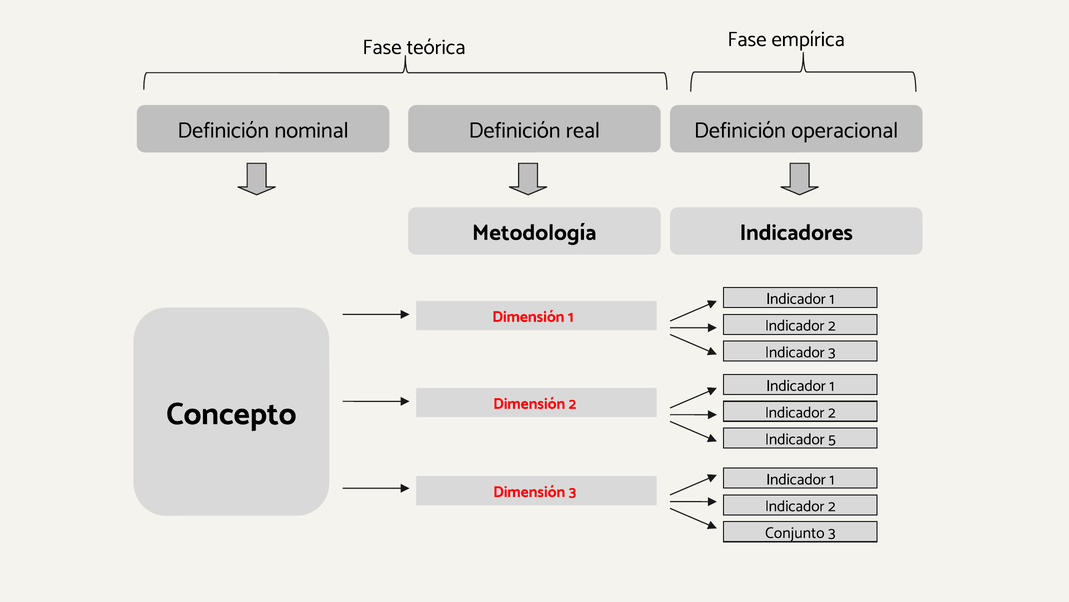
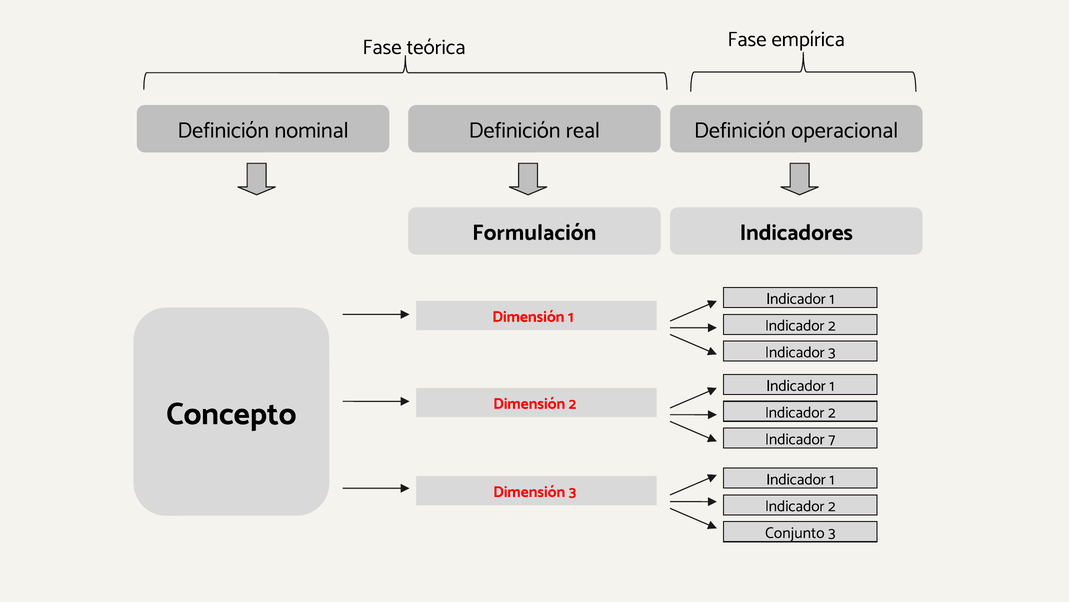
Metodología: Metodología -> Formulación
5: 5 -> 7
